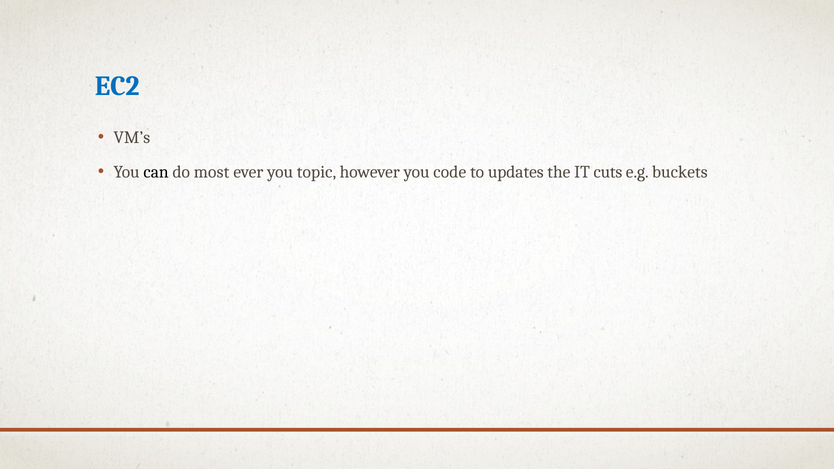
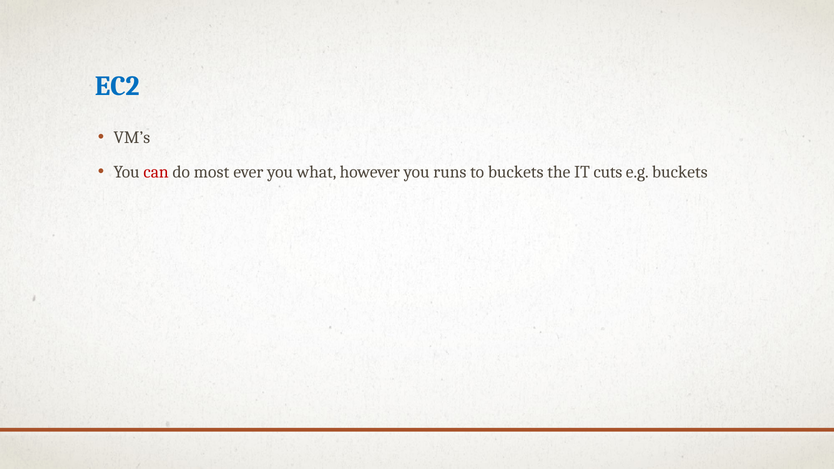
can colour: black -> red
topic: topic -> what
code: code -> runs
to updates: updates -> buckets
